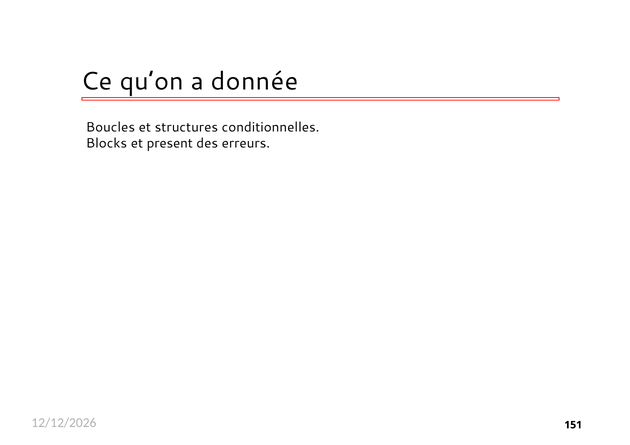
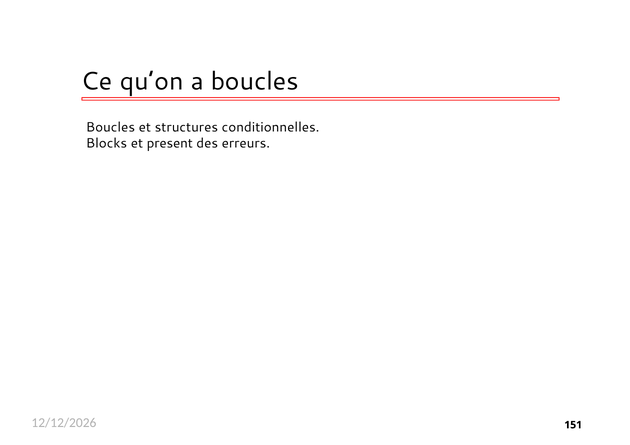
a donnée: donnée -> boucles
